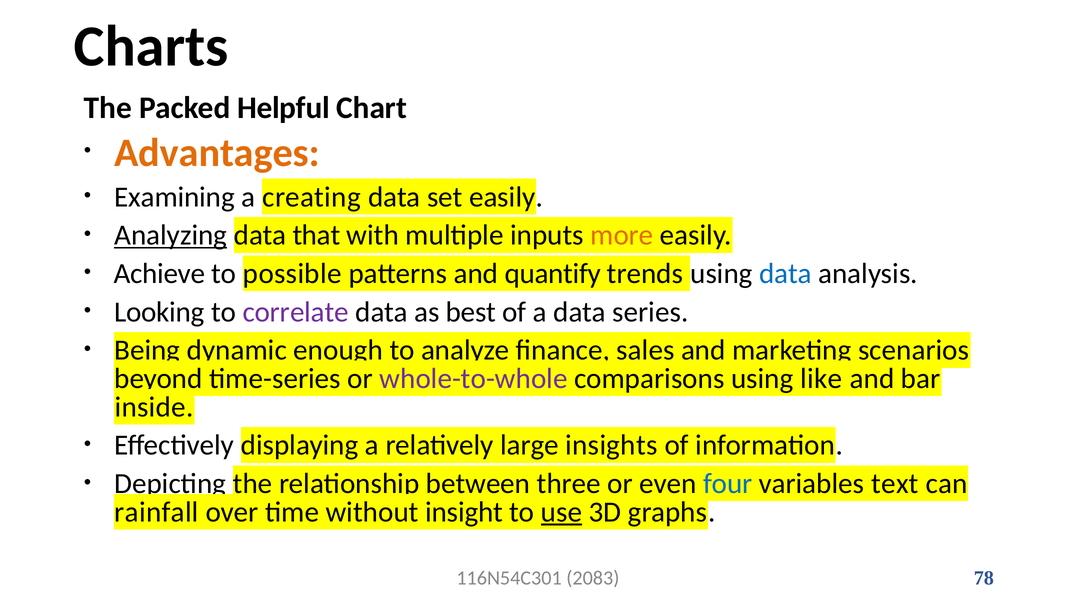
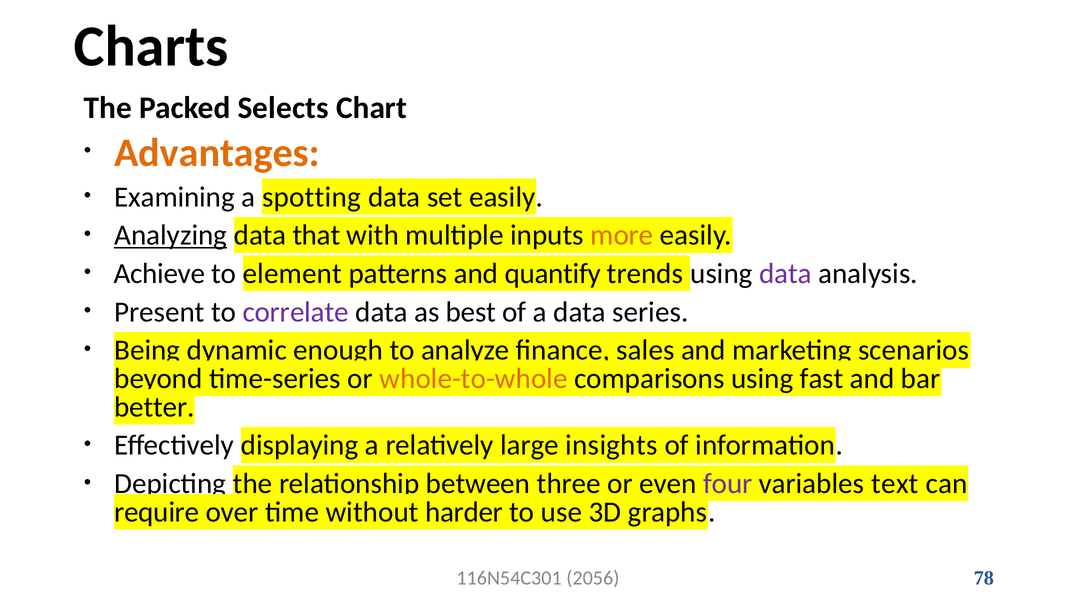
Helpful: Helpful -> Selects
creating: creating -> spotting
possible: possible -> element
data at (785, 274) colour: blue -> purple
Looking: Looking -> Present
whole-to-whole colour: purple -> orange
like: like -> fast
inside: inside -> better
four colour: blue -> purple
rainfall: rainfall -> require
insight: insight -> harder
use underline: present -> none
2083: 2083 -> 2056
